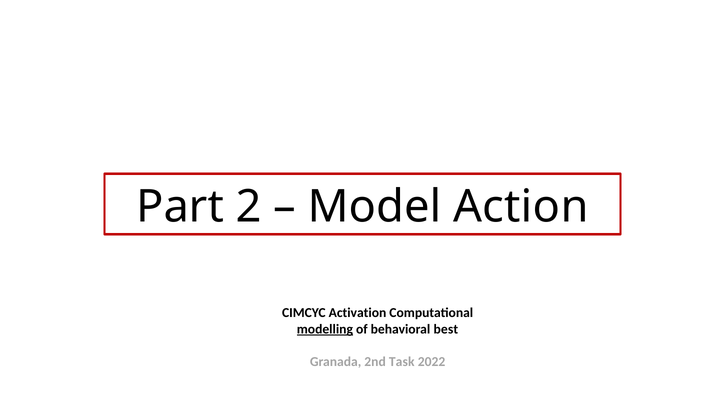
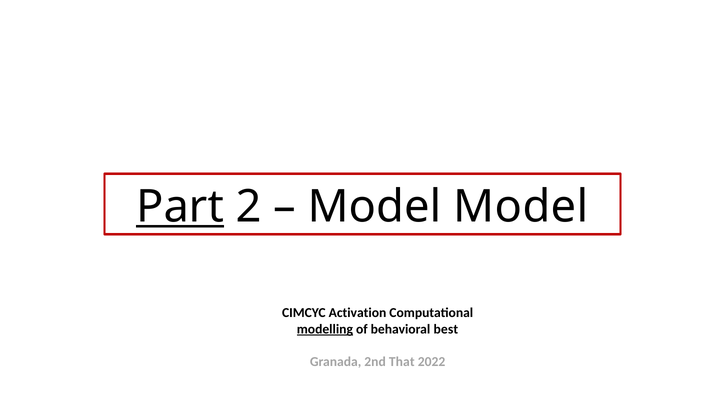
Part underline: none -> present
Model Action: Action -> Model
Task: Task -> That
